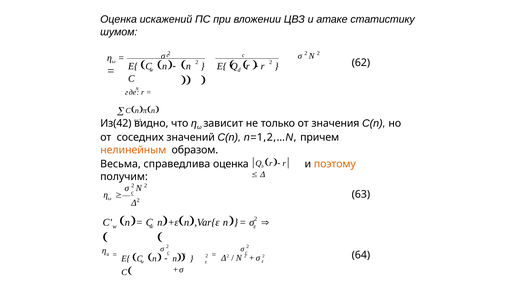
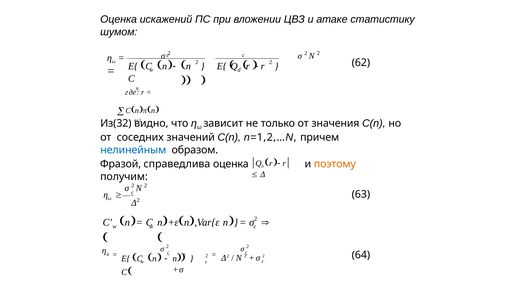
Из(42: Из(42 -> Из(32
нелинейным colour: orange -> blue
Весьма: Весьма -> Фразой
